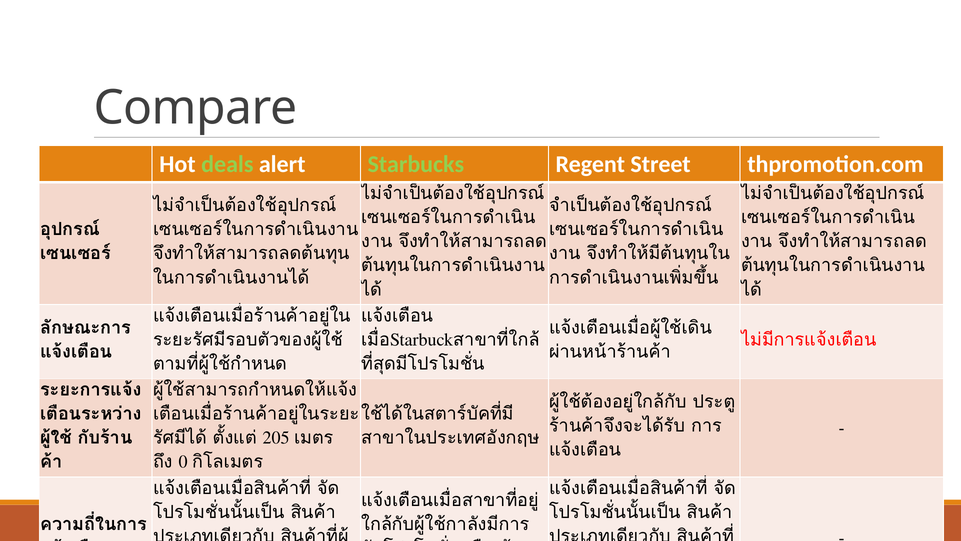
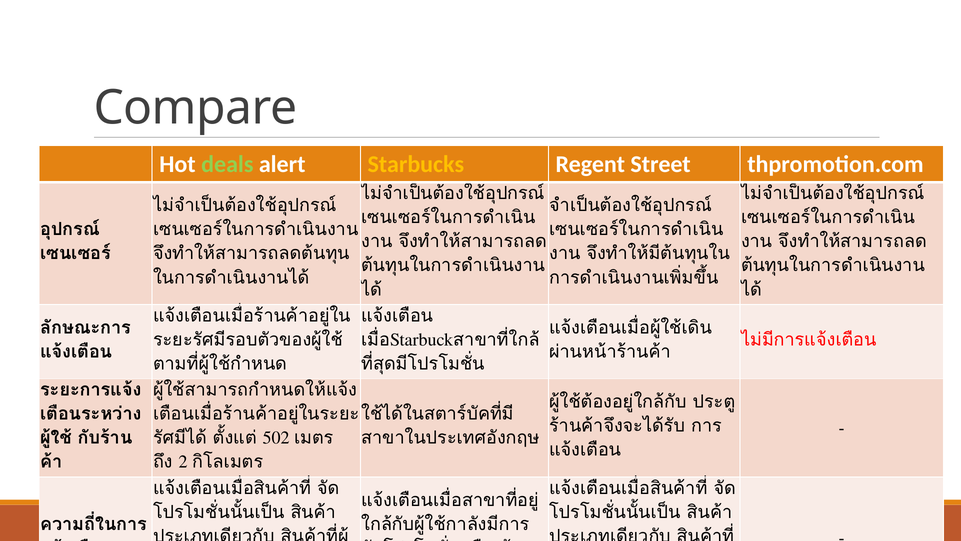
Starbucks colour: light green -> yellow
205: 205 -> 502
0: 0 -> 2
